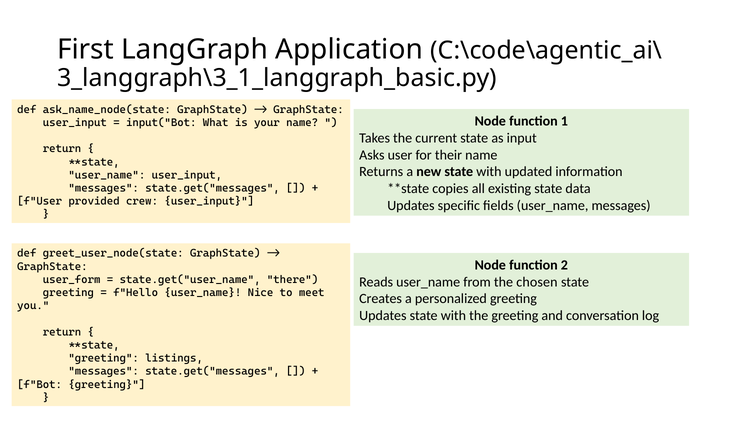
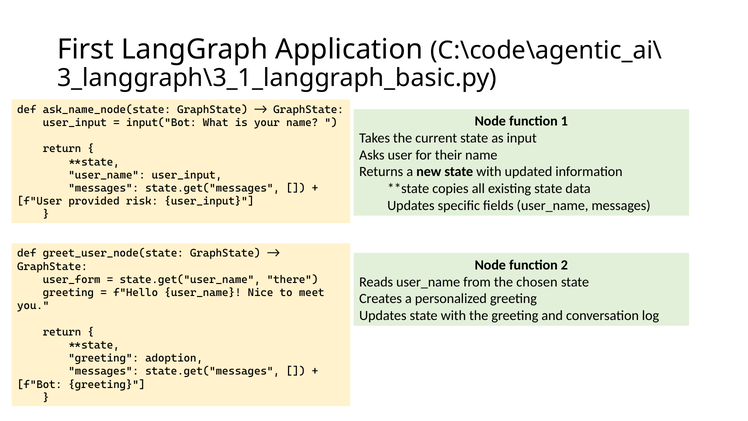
crew: crew -> risk
listings: listings -> adoption
